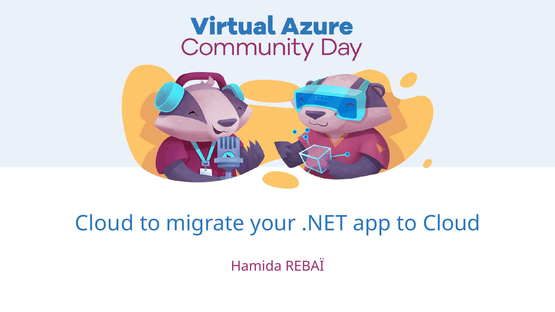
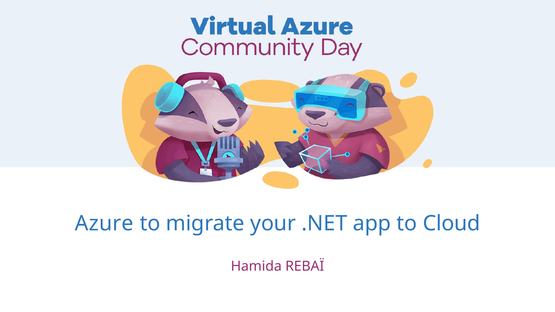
Cloud at (104, 224): Cloud -> Azure
